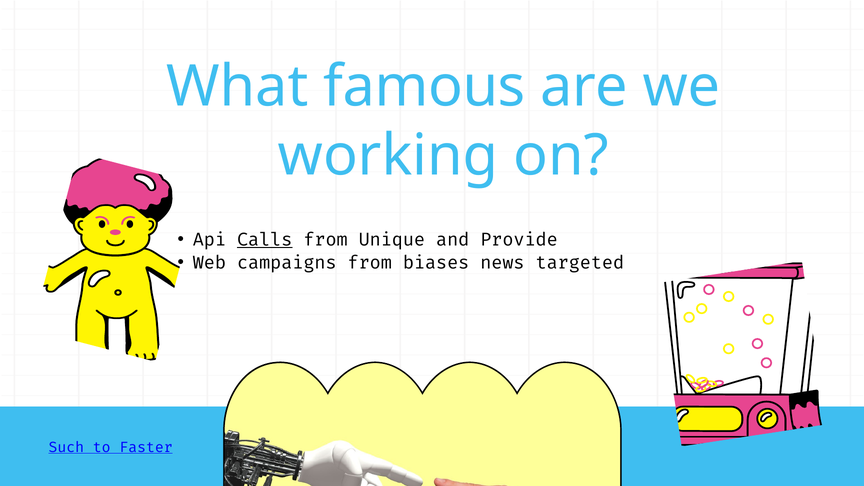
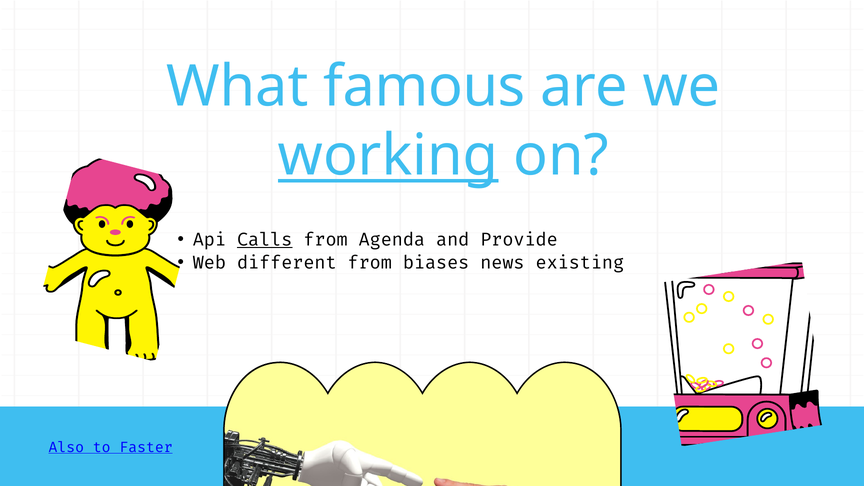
working underline: none -> present
Unique: Unique -> Agenda
campaigns: campaigns -> different
targeted: targeted -> existing
Such: Such -> Also
